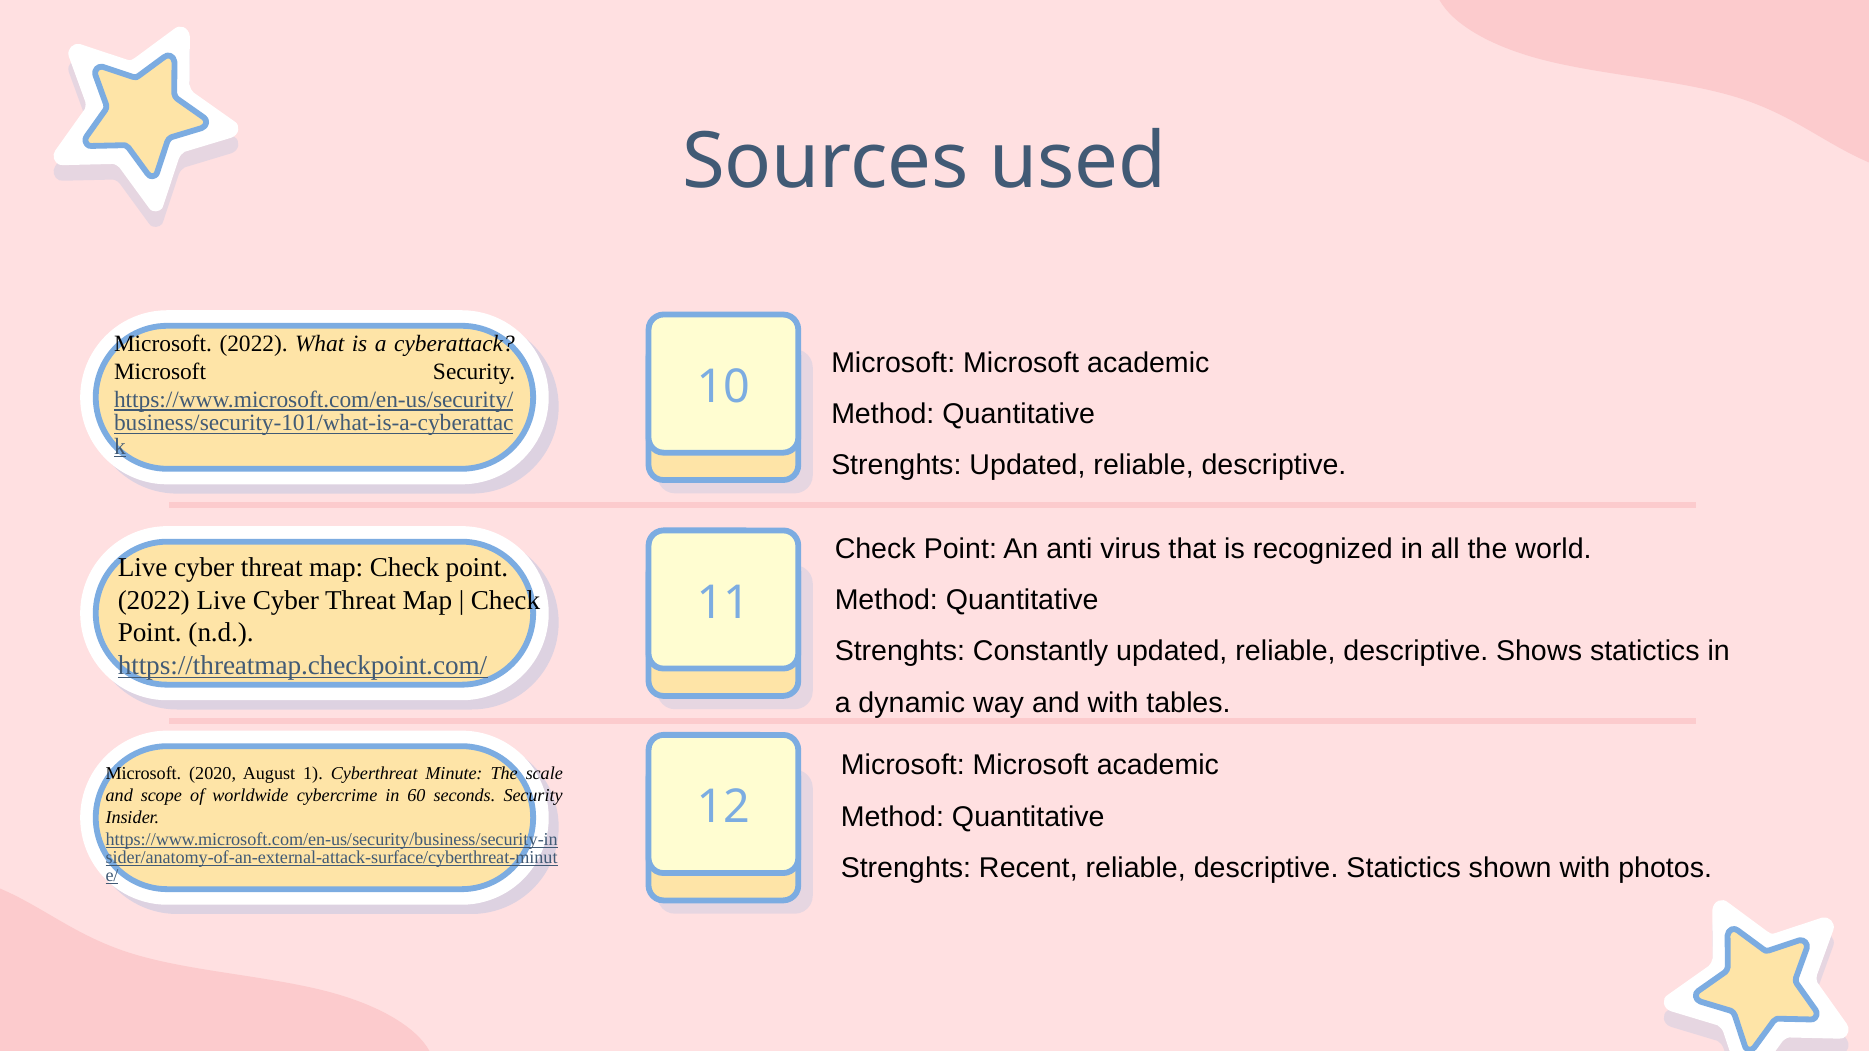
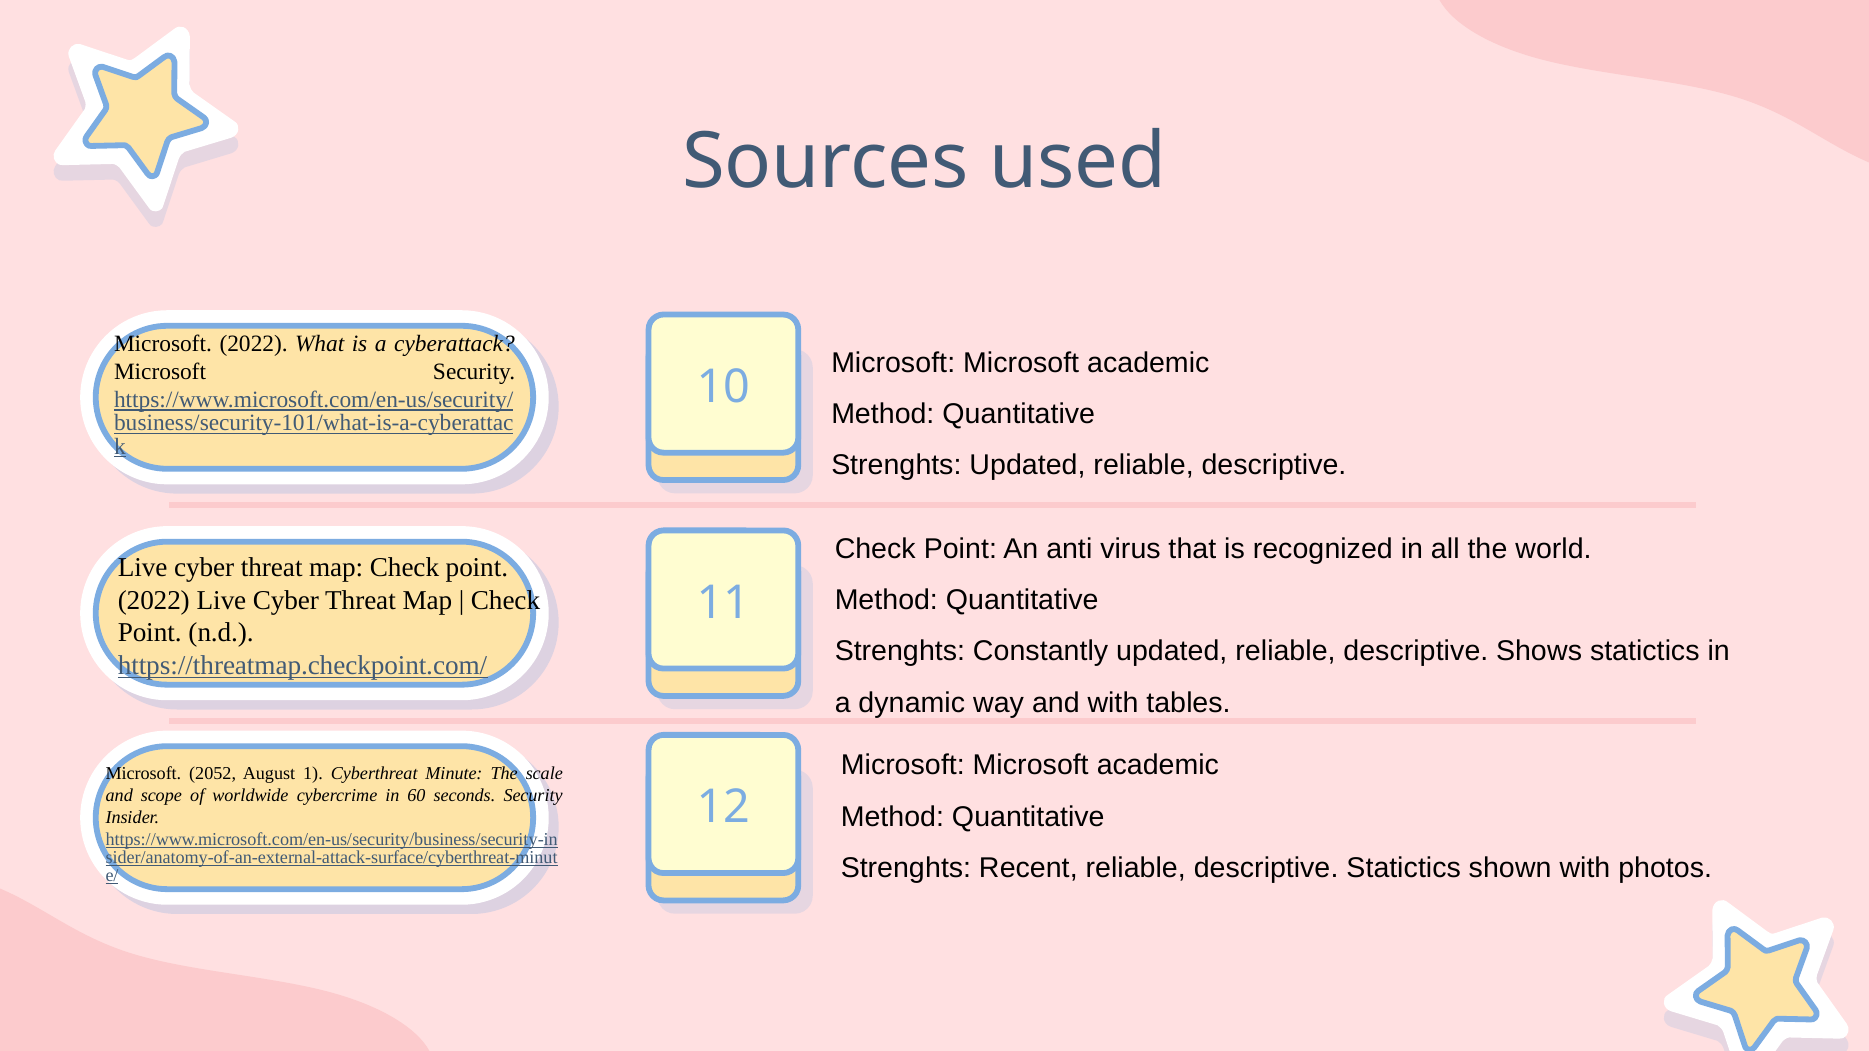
2020: 2020 -> 2052
